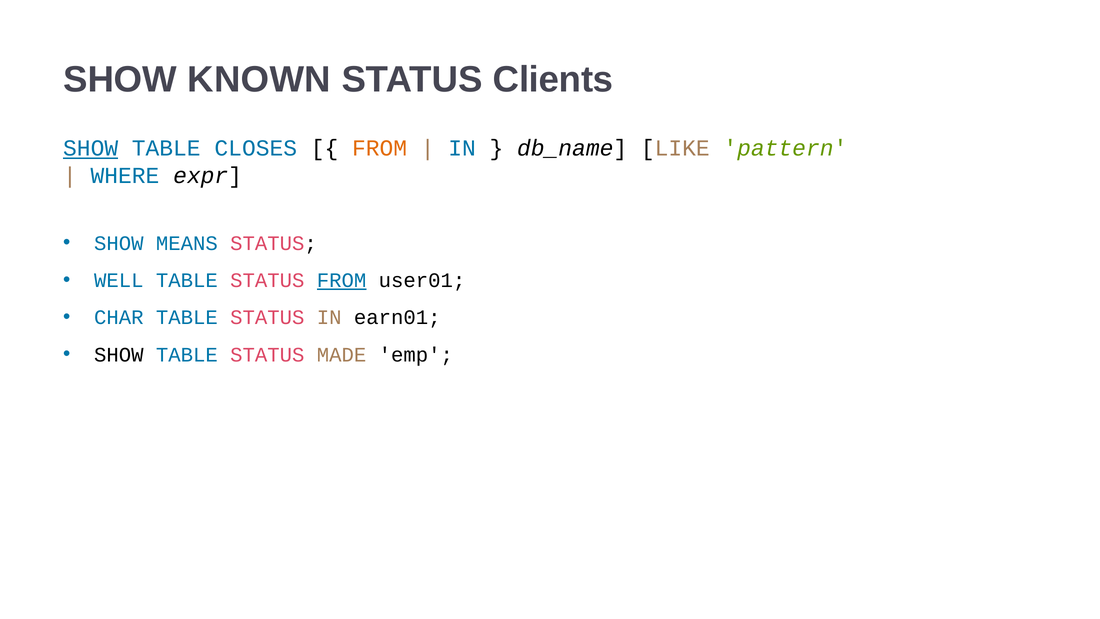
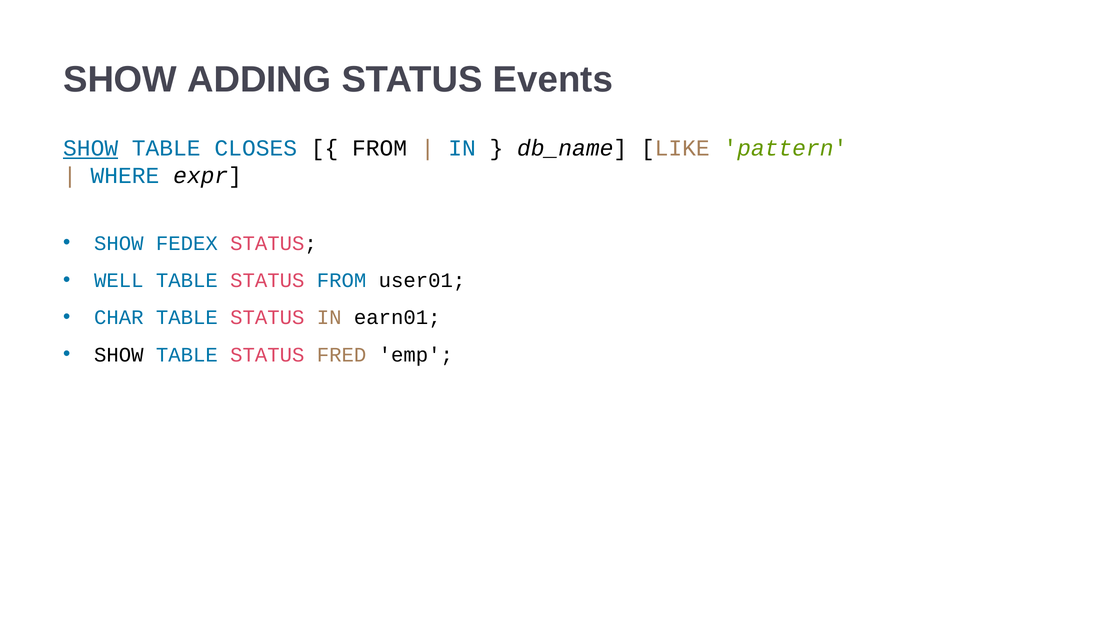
KNOWN: KNOWN -> ADDING
Clients: Clients -> Events
FROM at (380, 148) colour: orange -> black
MEANS: MEANS -> FEDEX
FROM at (342, 280) underline: present -> none
MADE: MADE -> FRED
